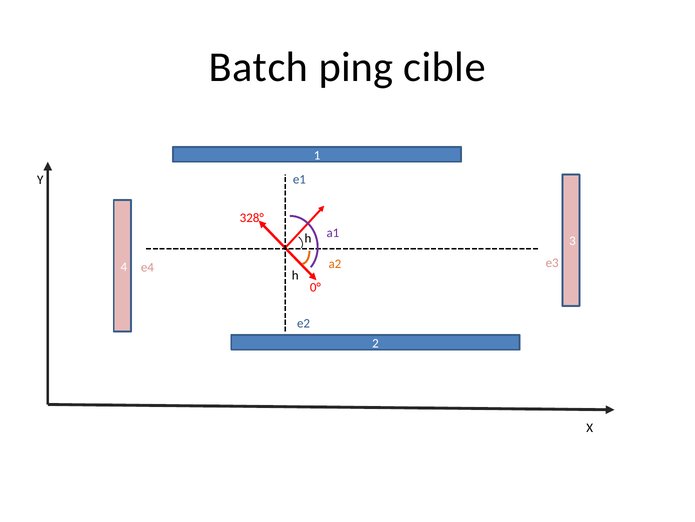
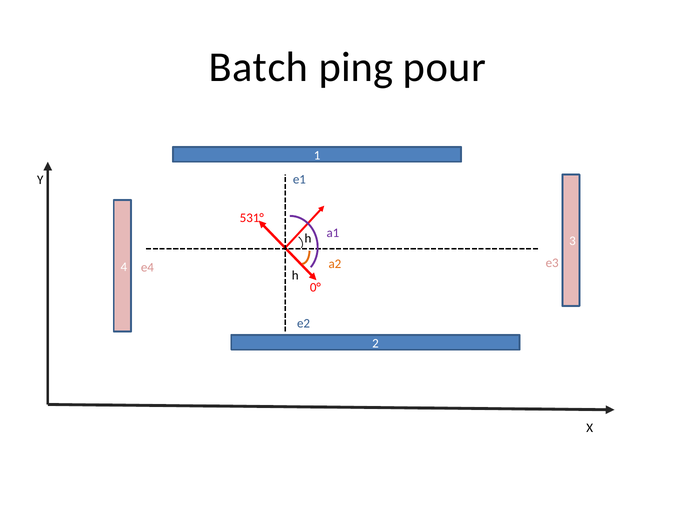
cible: cible -> pour
328°: 328° -> 531°
